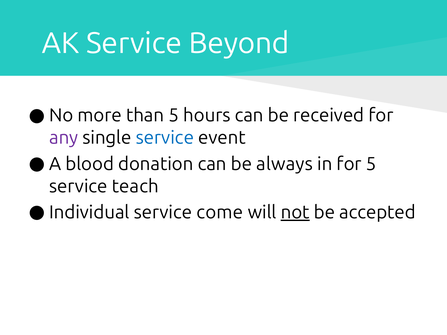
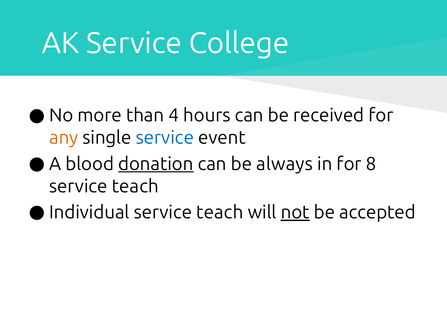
Beyond: Beyond -> College
than 5: 5 -> 4
any colour: purple -> orange
donation underline: none -> present
for 5: 5 -> 8
come at (220, 212): come -> teach
